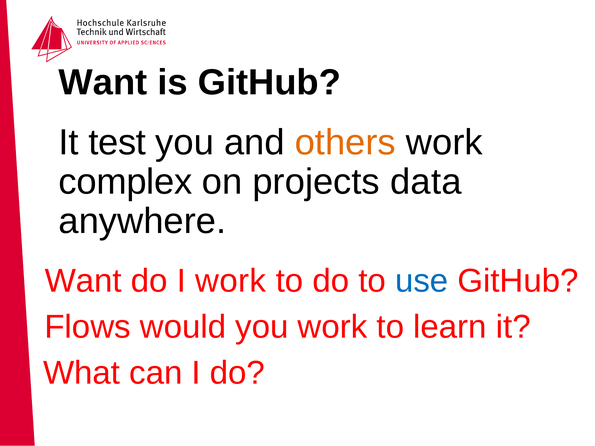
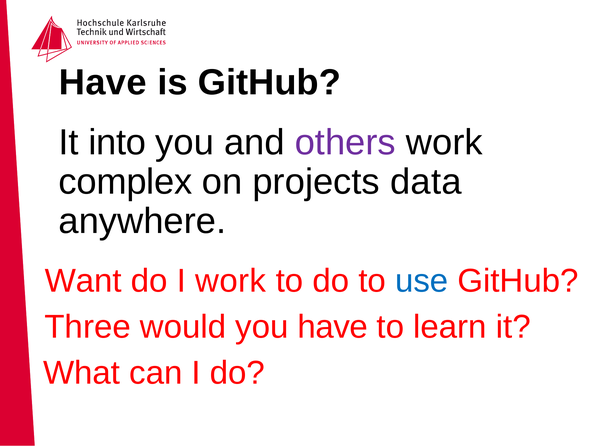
Want at (103, 83): Want -> Have
test: test -> into
others colour: orange -> purple
Flows: Flows -> Three
you work: work -> have
